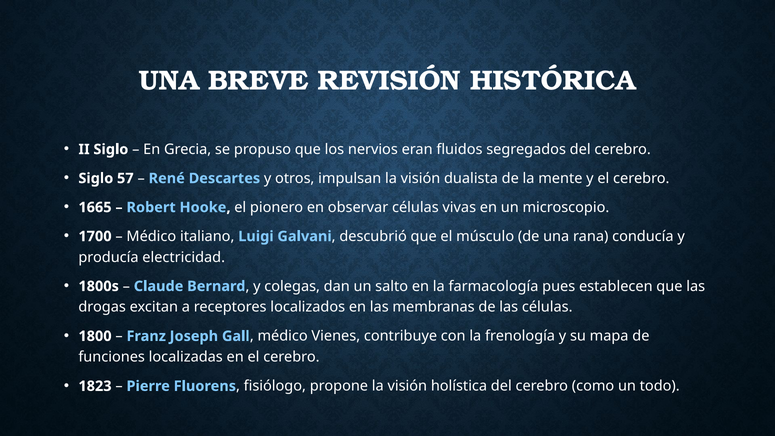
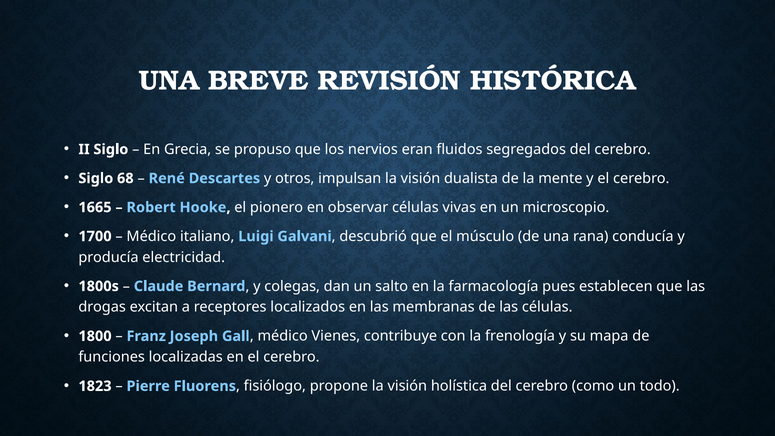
57: 57 -> 68
